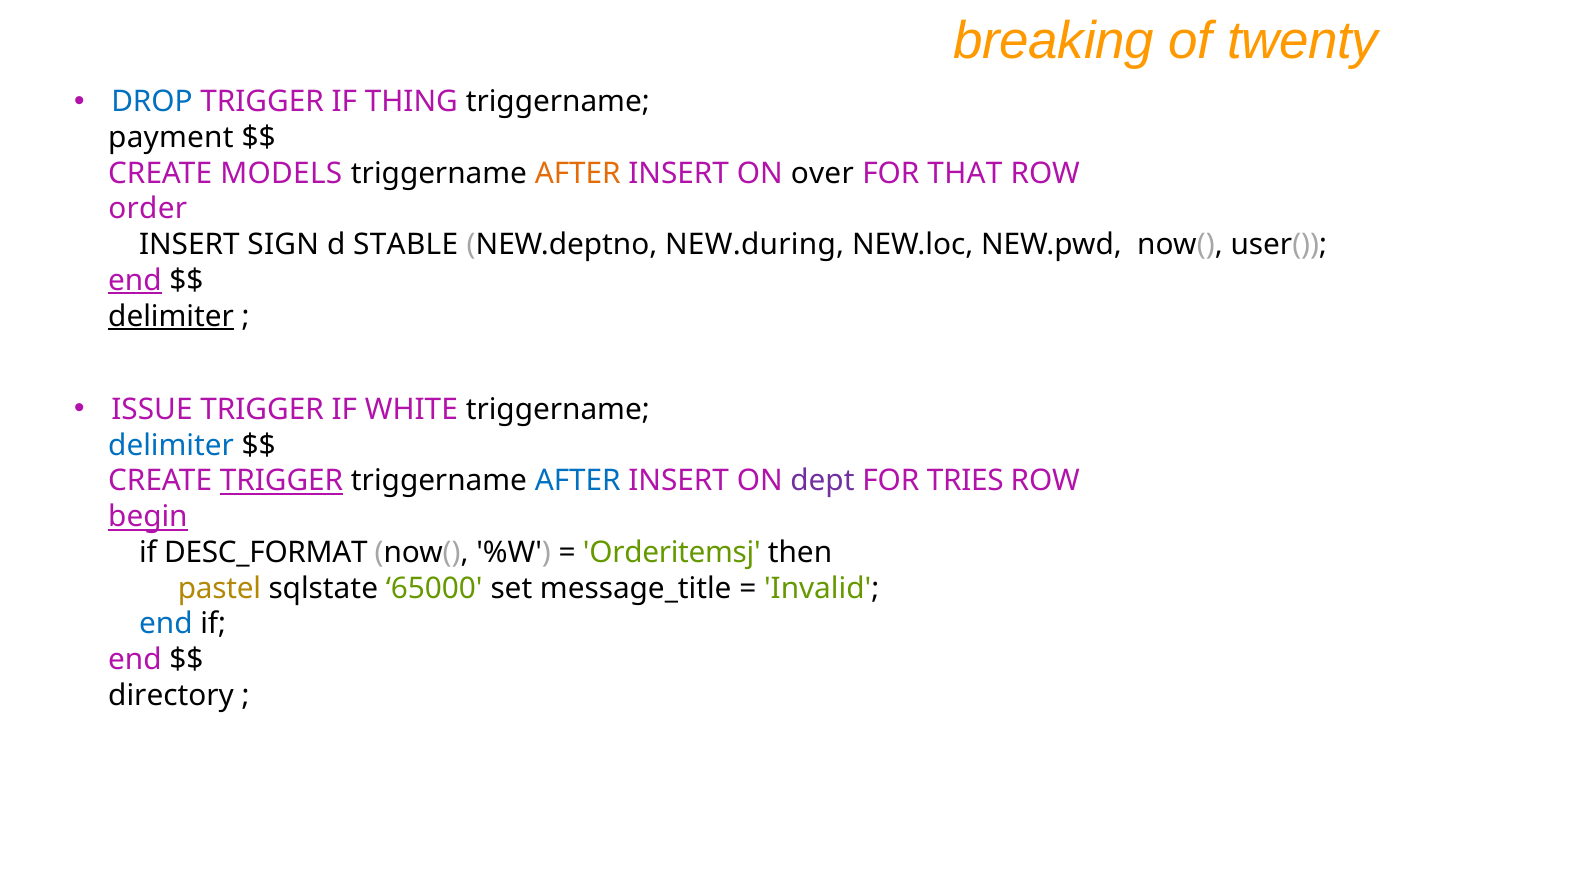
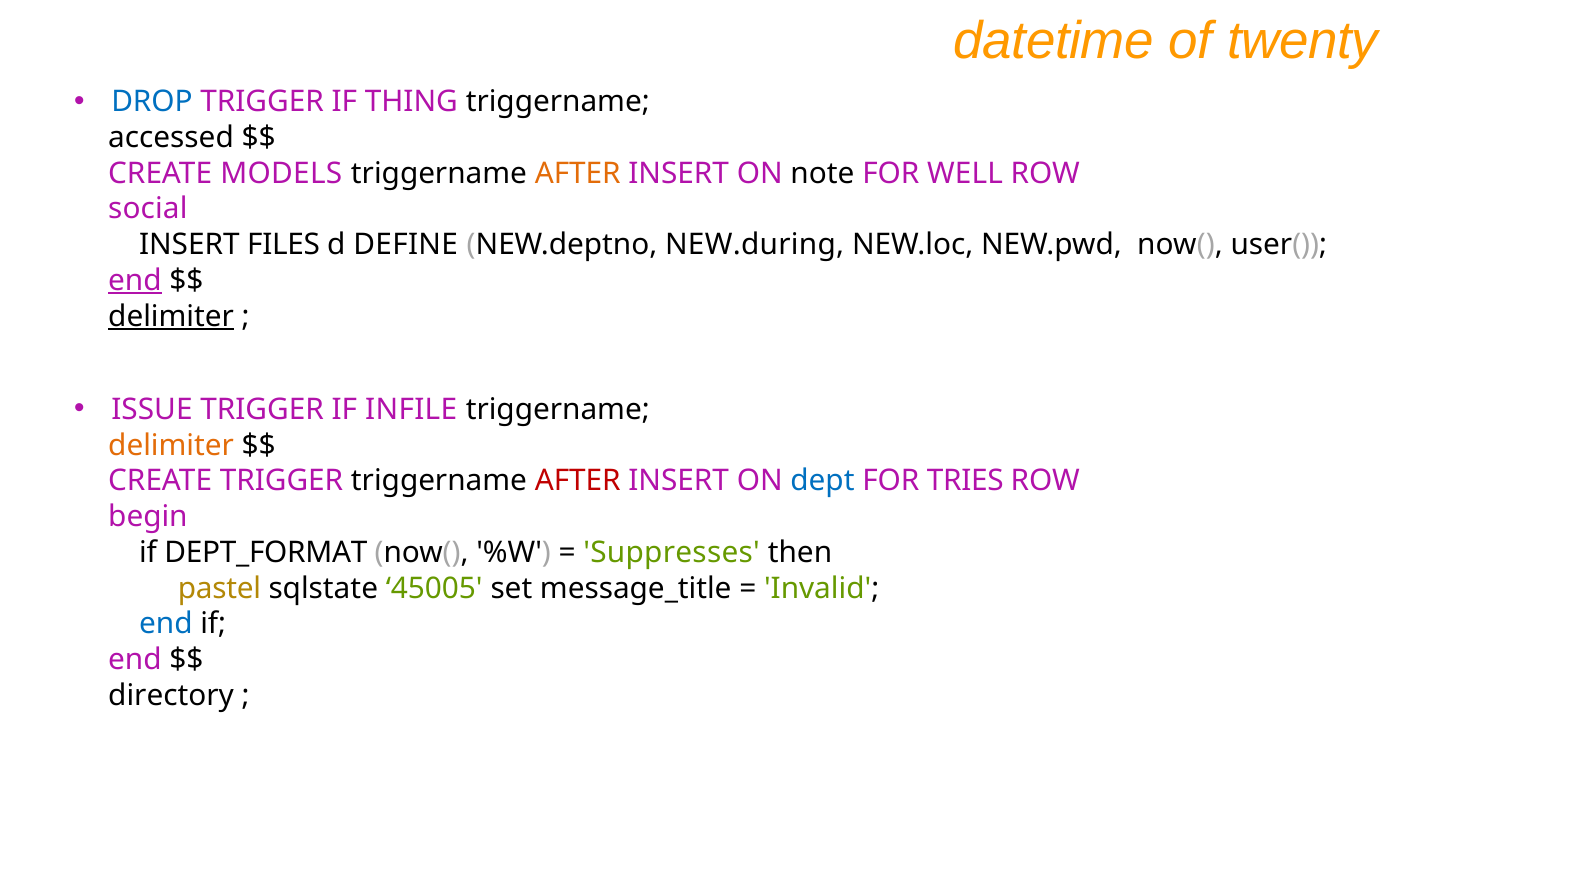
breaking: breaking -> datetime
payment: payment -> accessed
over: over -> note
THAT: THAT -> WELL
order: order -> social
SIGN: SIGN -> FILES
STABLE: STABLE -> DEFINE
WHITE: WHITE -> INFILE
delimiter at (171, 446) colour: blue -> orange
TRIGGER at (282, 481) underline: present -> none
AFTER at (578, 481) colour: blue -> red
dept colour: purple -> blue
begin underline: present -> none
DESC_FORMAT: DESC_FORMAT -> DEPT_FORMAT
Orderitemsj: Orderitemsj -> Suppresses
65000: 65000 -> 45005
